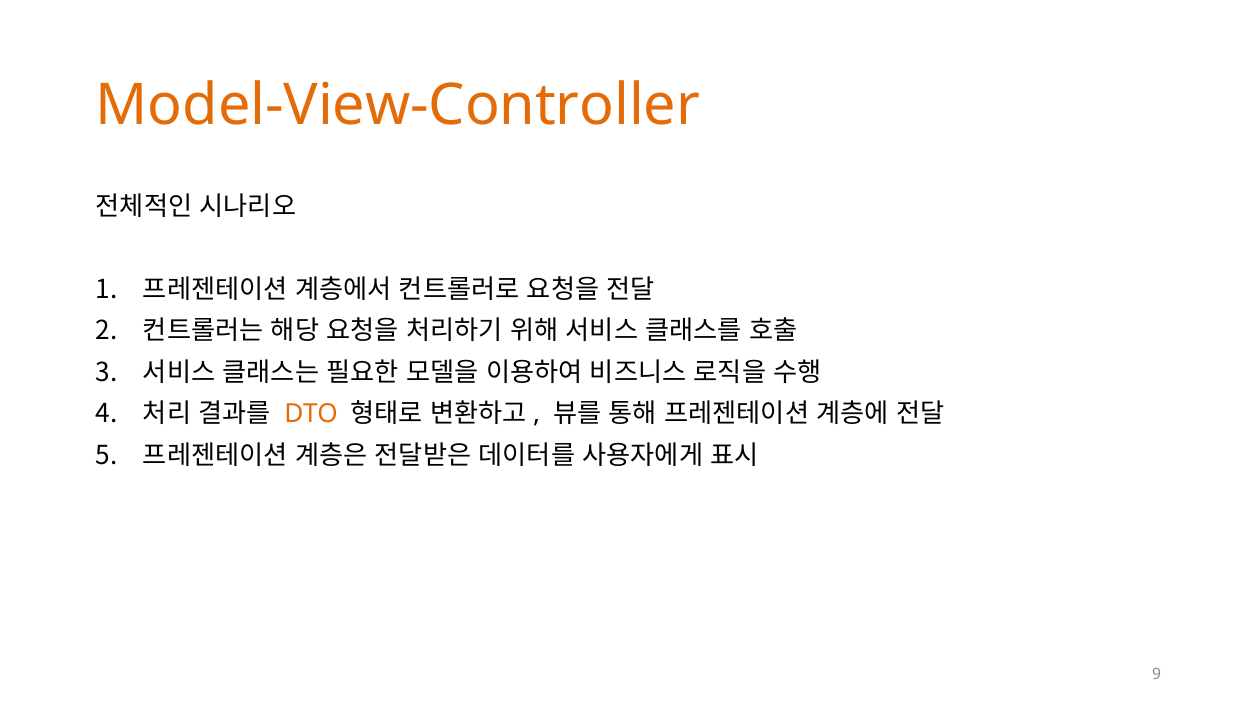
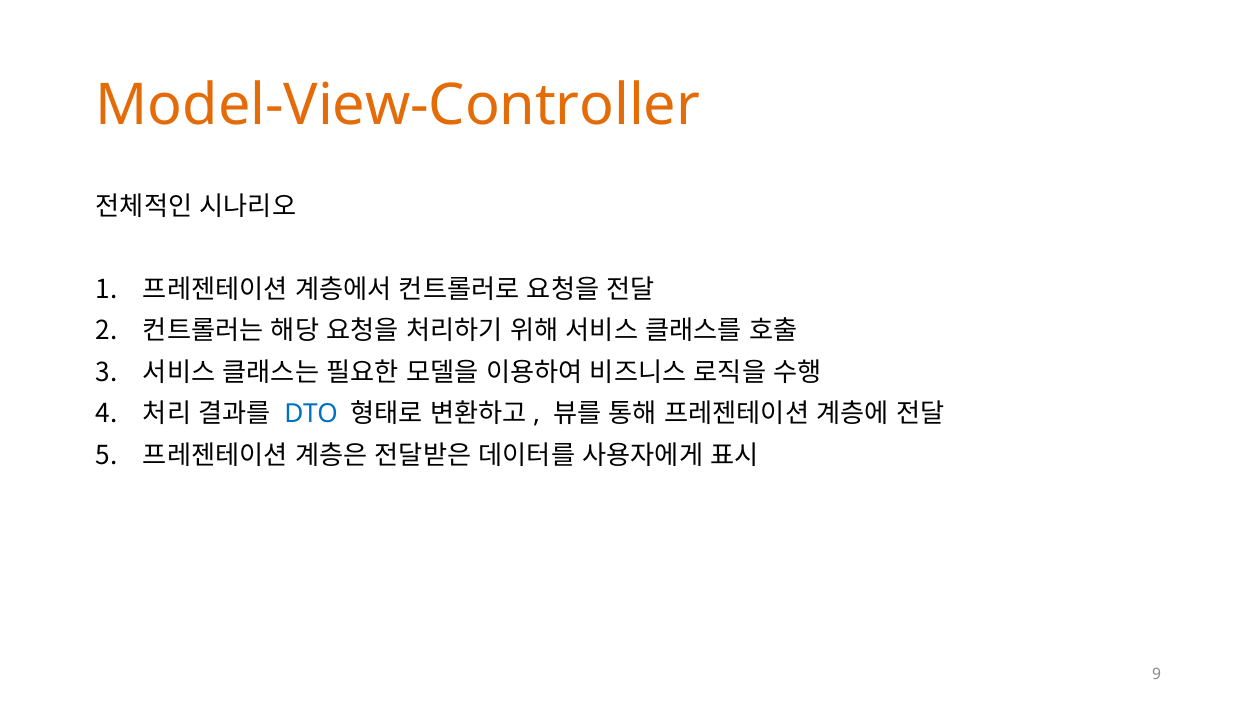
DTO colour: orange -> blue
